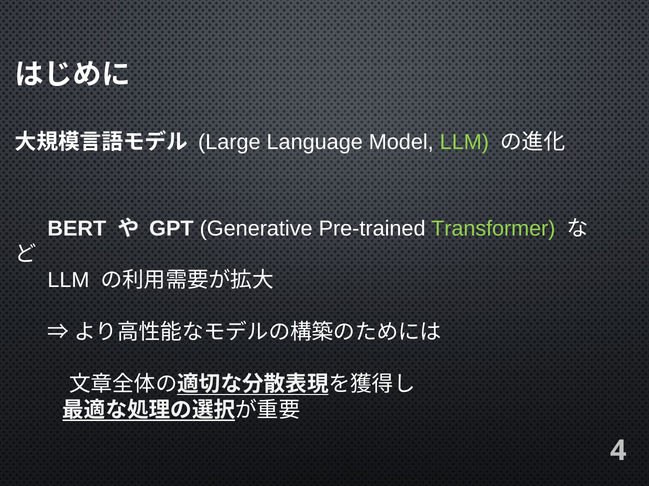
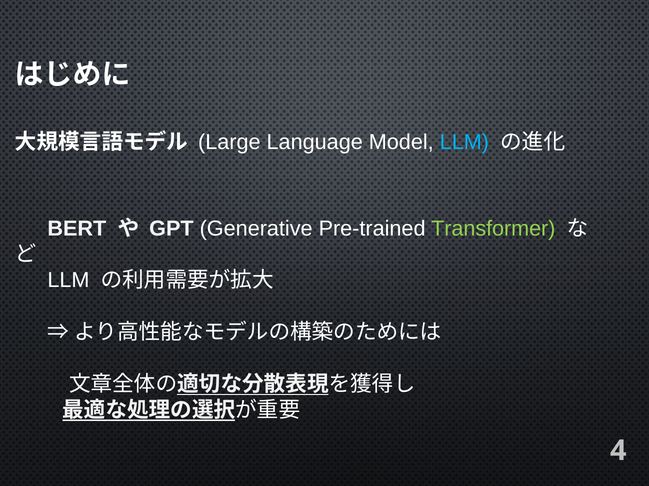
LLM at (464, 142) colour: light green -> light blue
